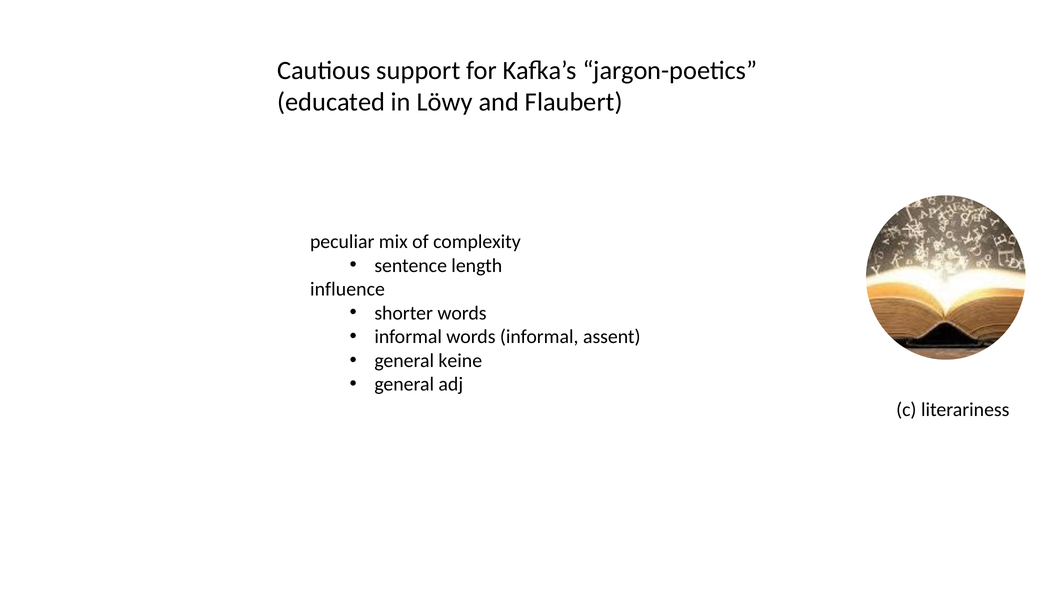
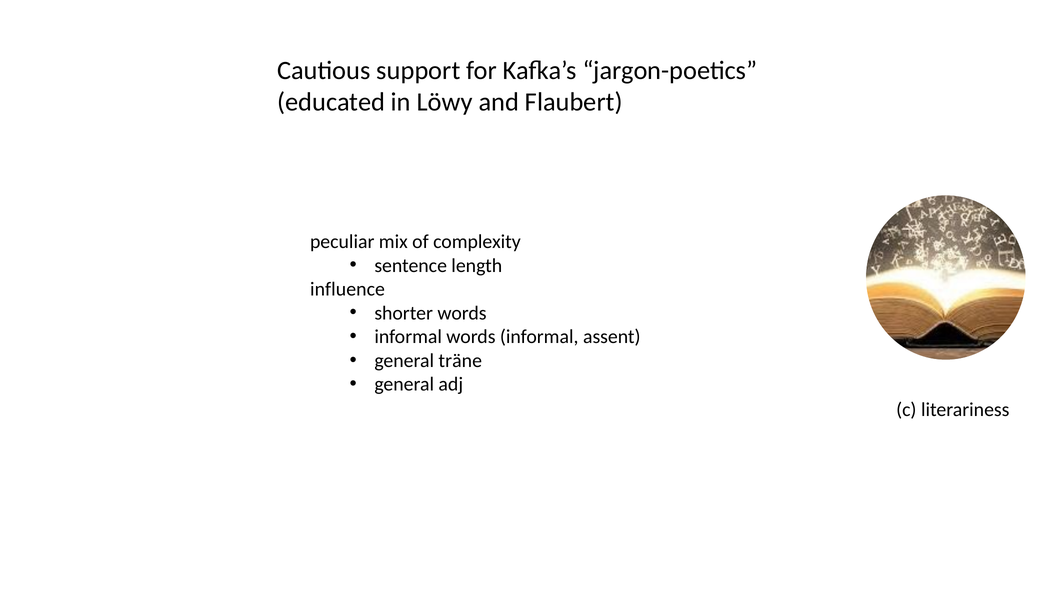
keine: keine -> träne
